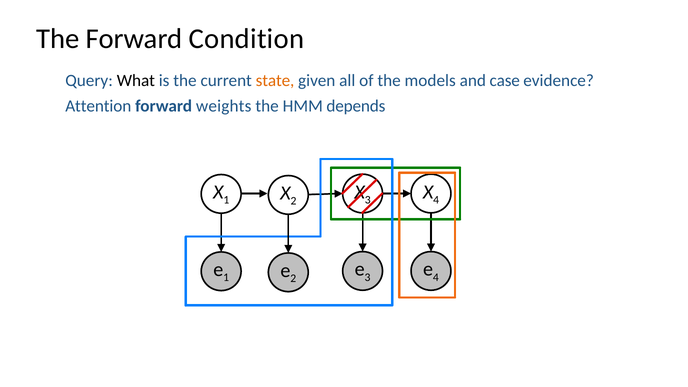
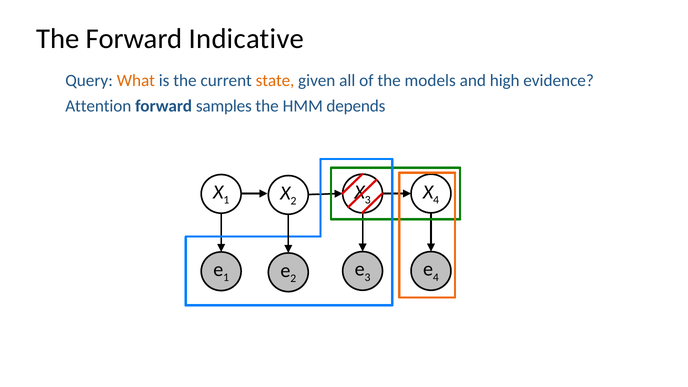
Condition: Condition -> Indicative
What colour: black -> orange
case: case -> high
weights: weights -> samples
